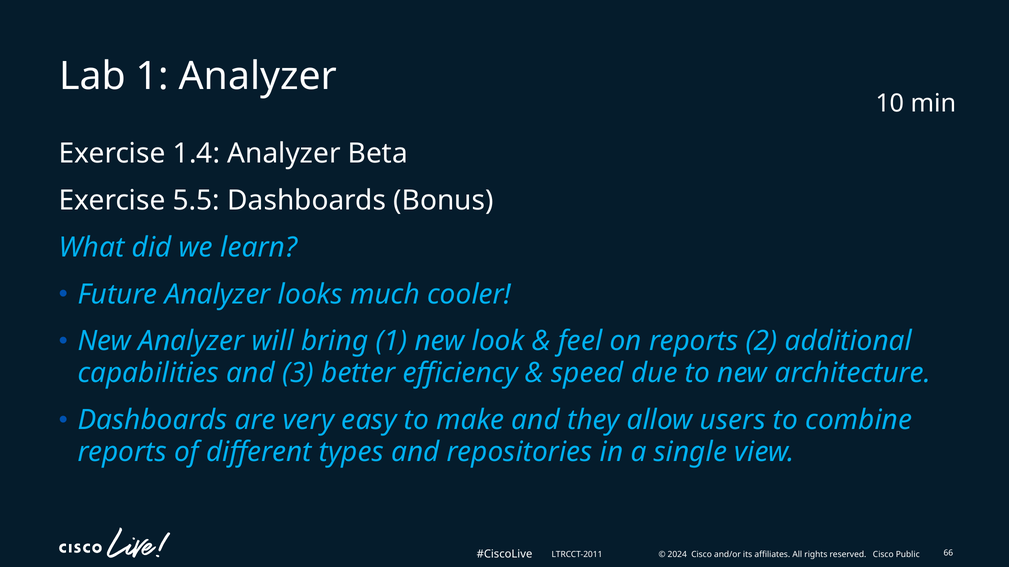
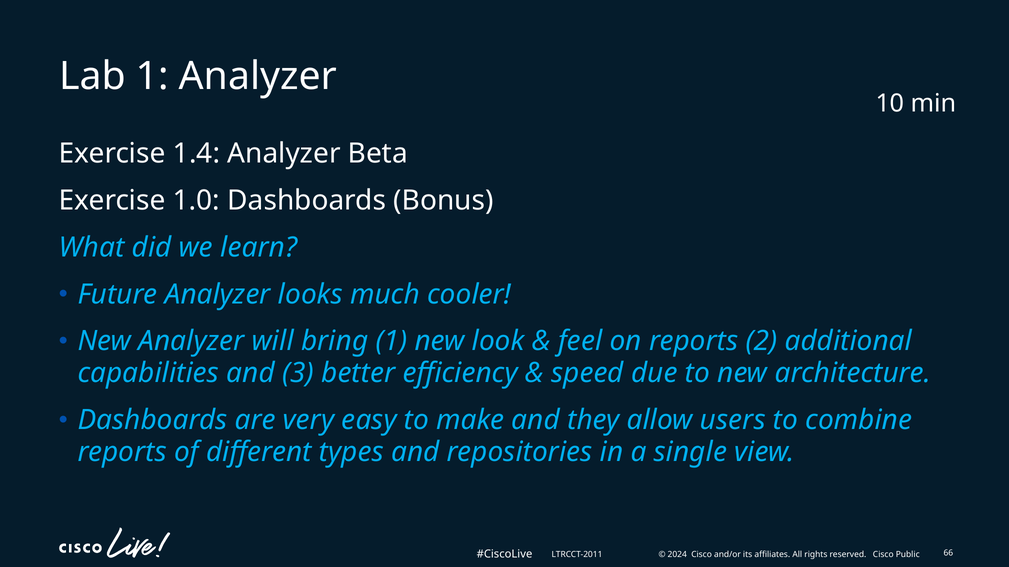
5.5: 5.5 -> 1.0
